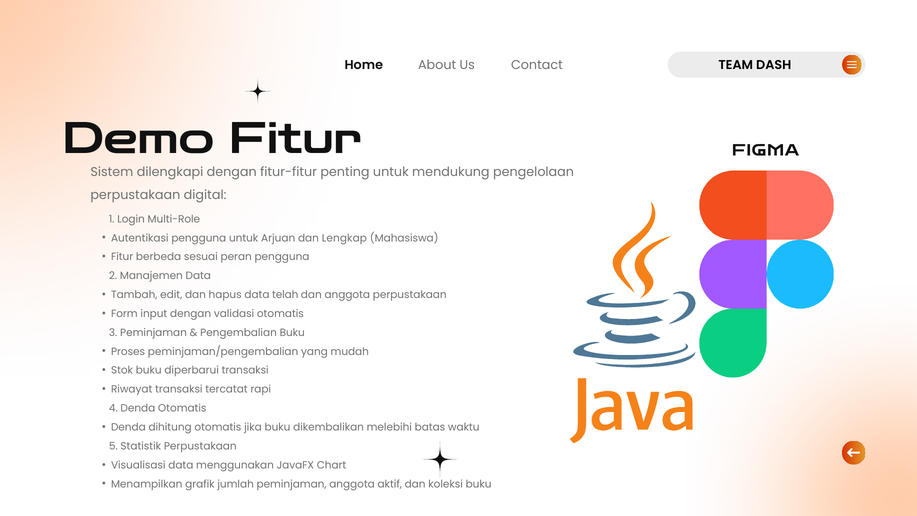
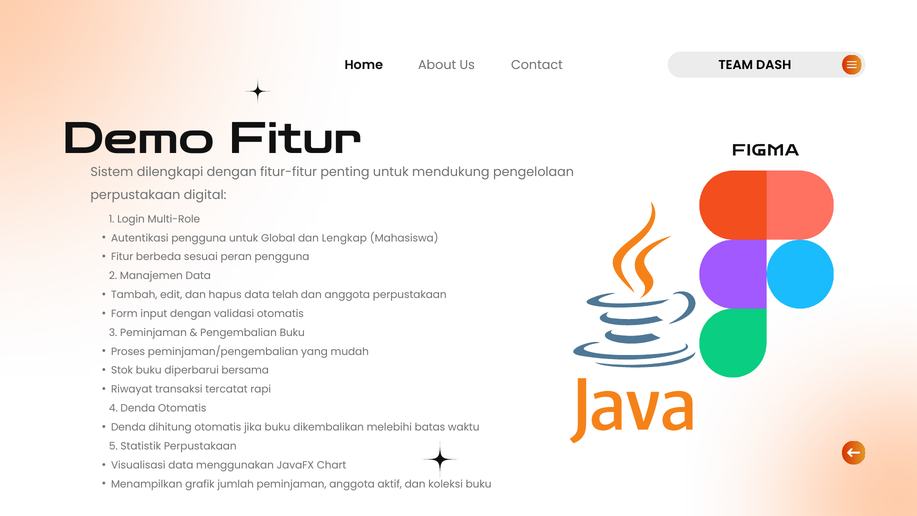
Arjuan: Arjuan -> Global
diperbarui transaksi: transaksi -> bersama
